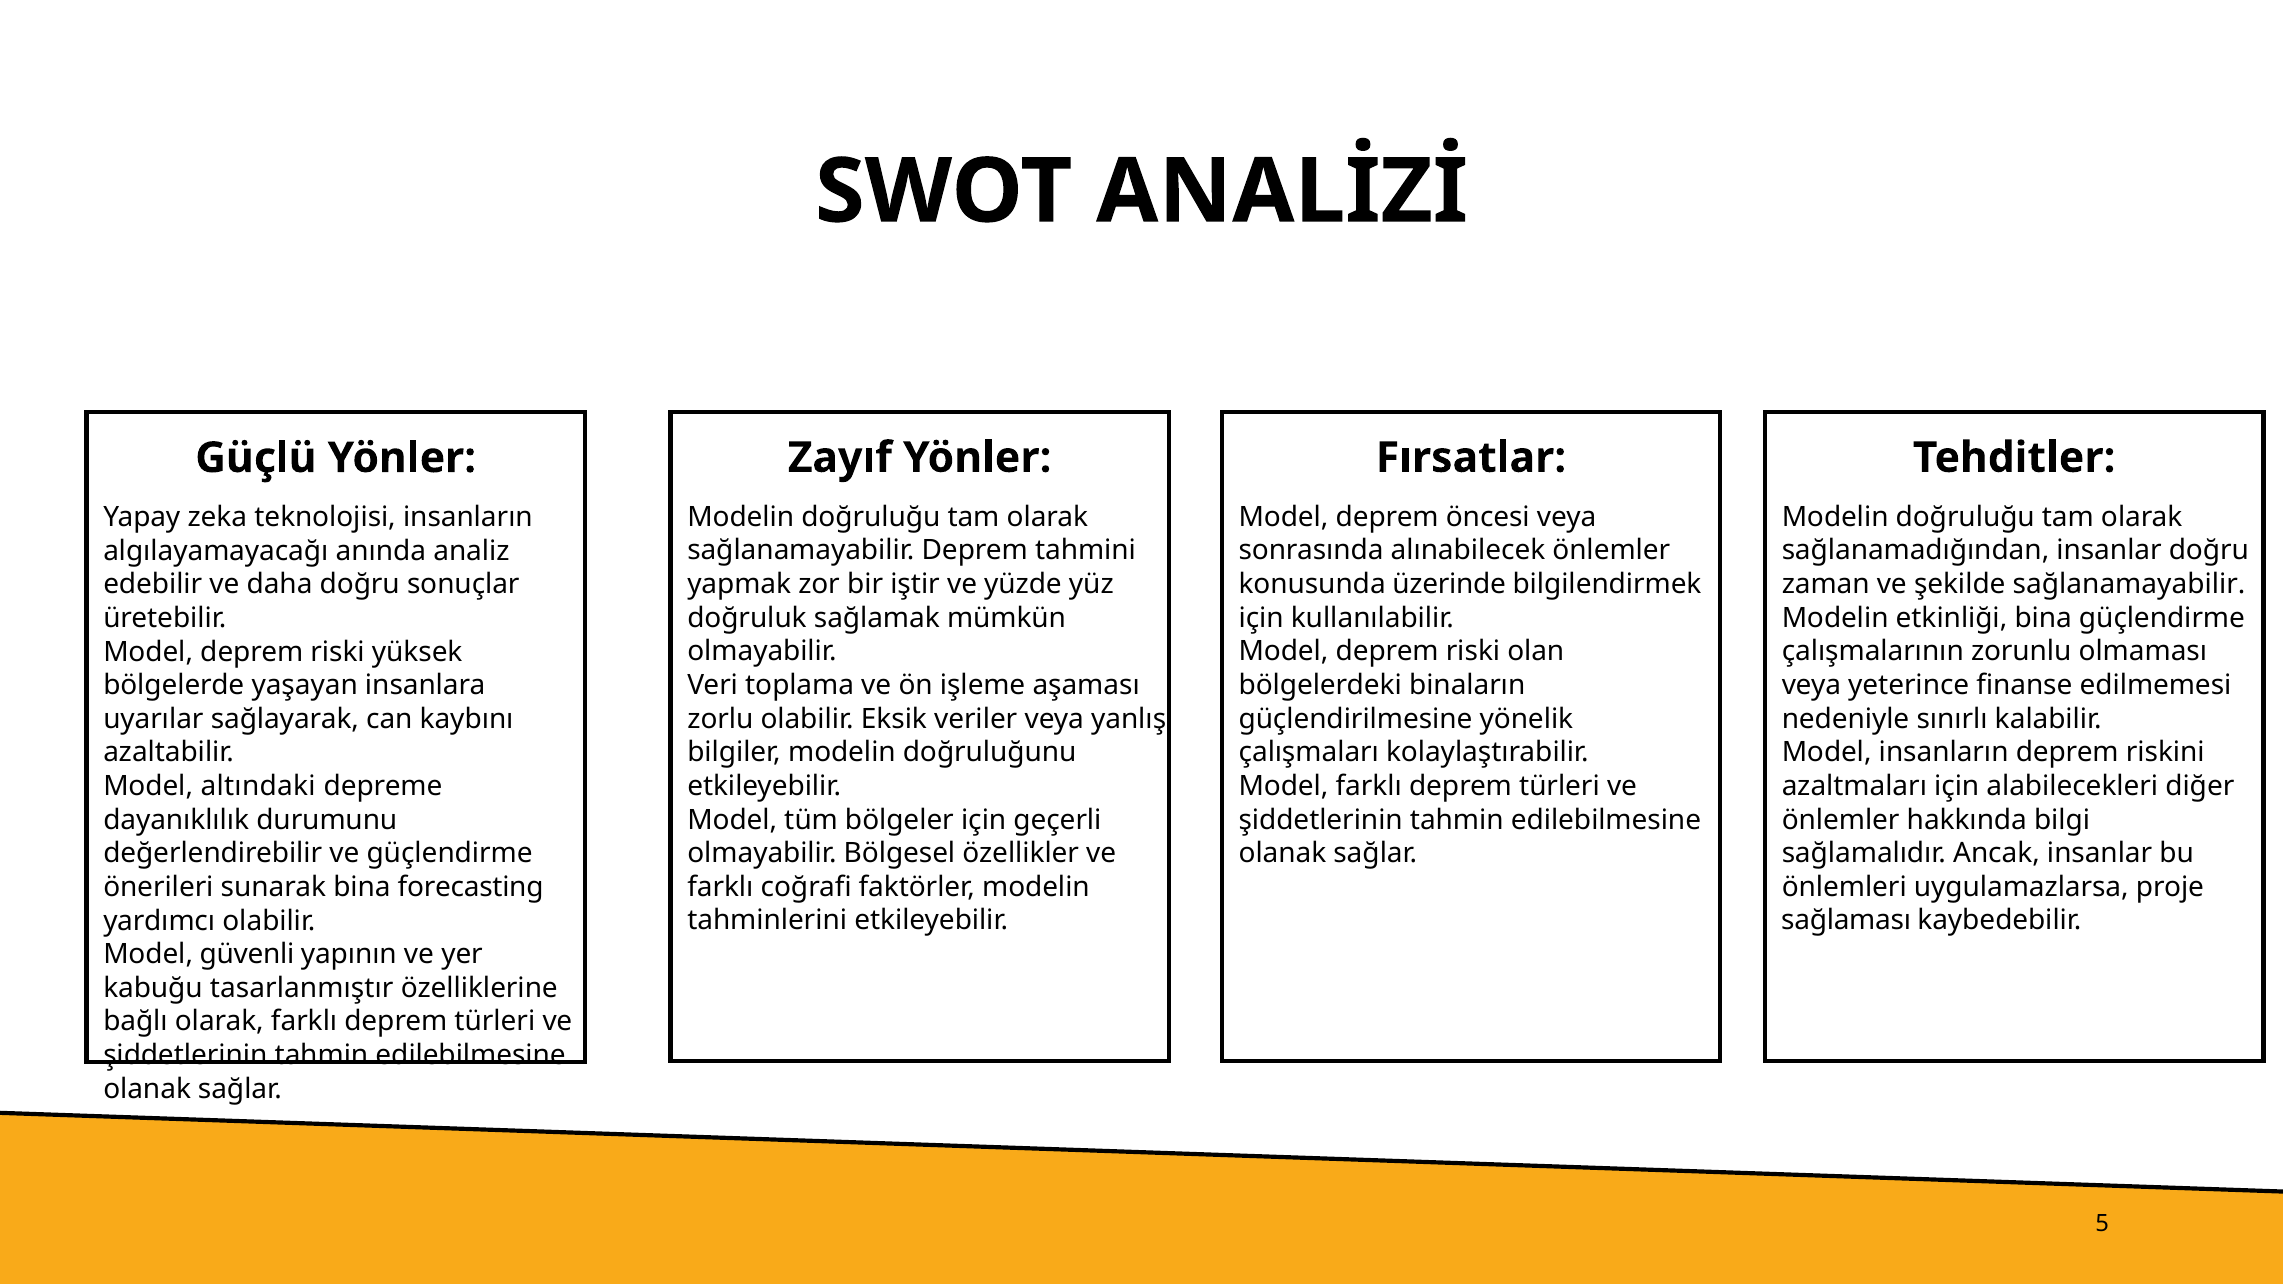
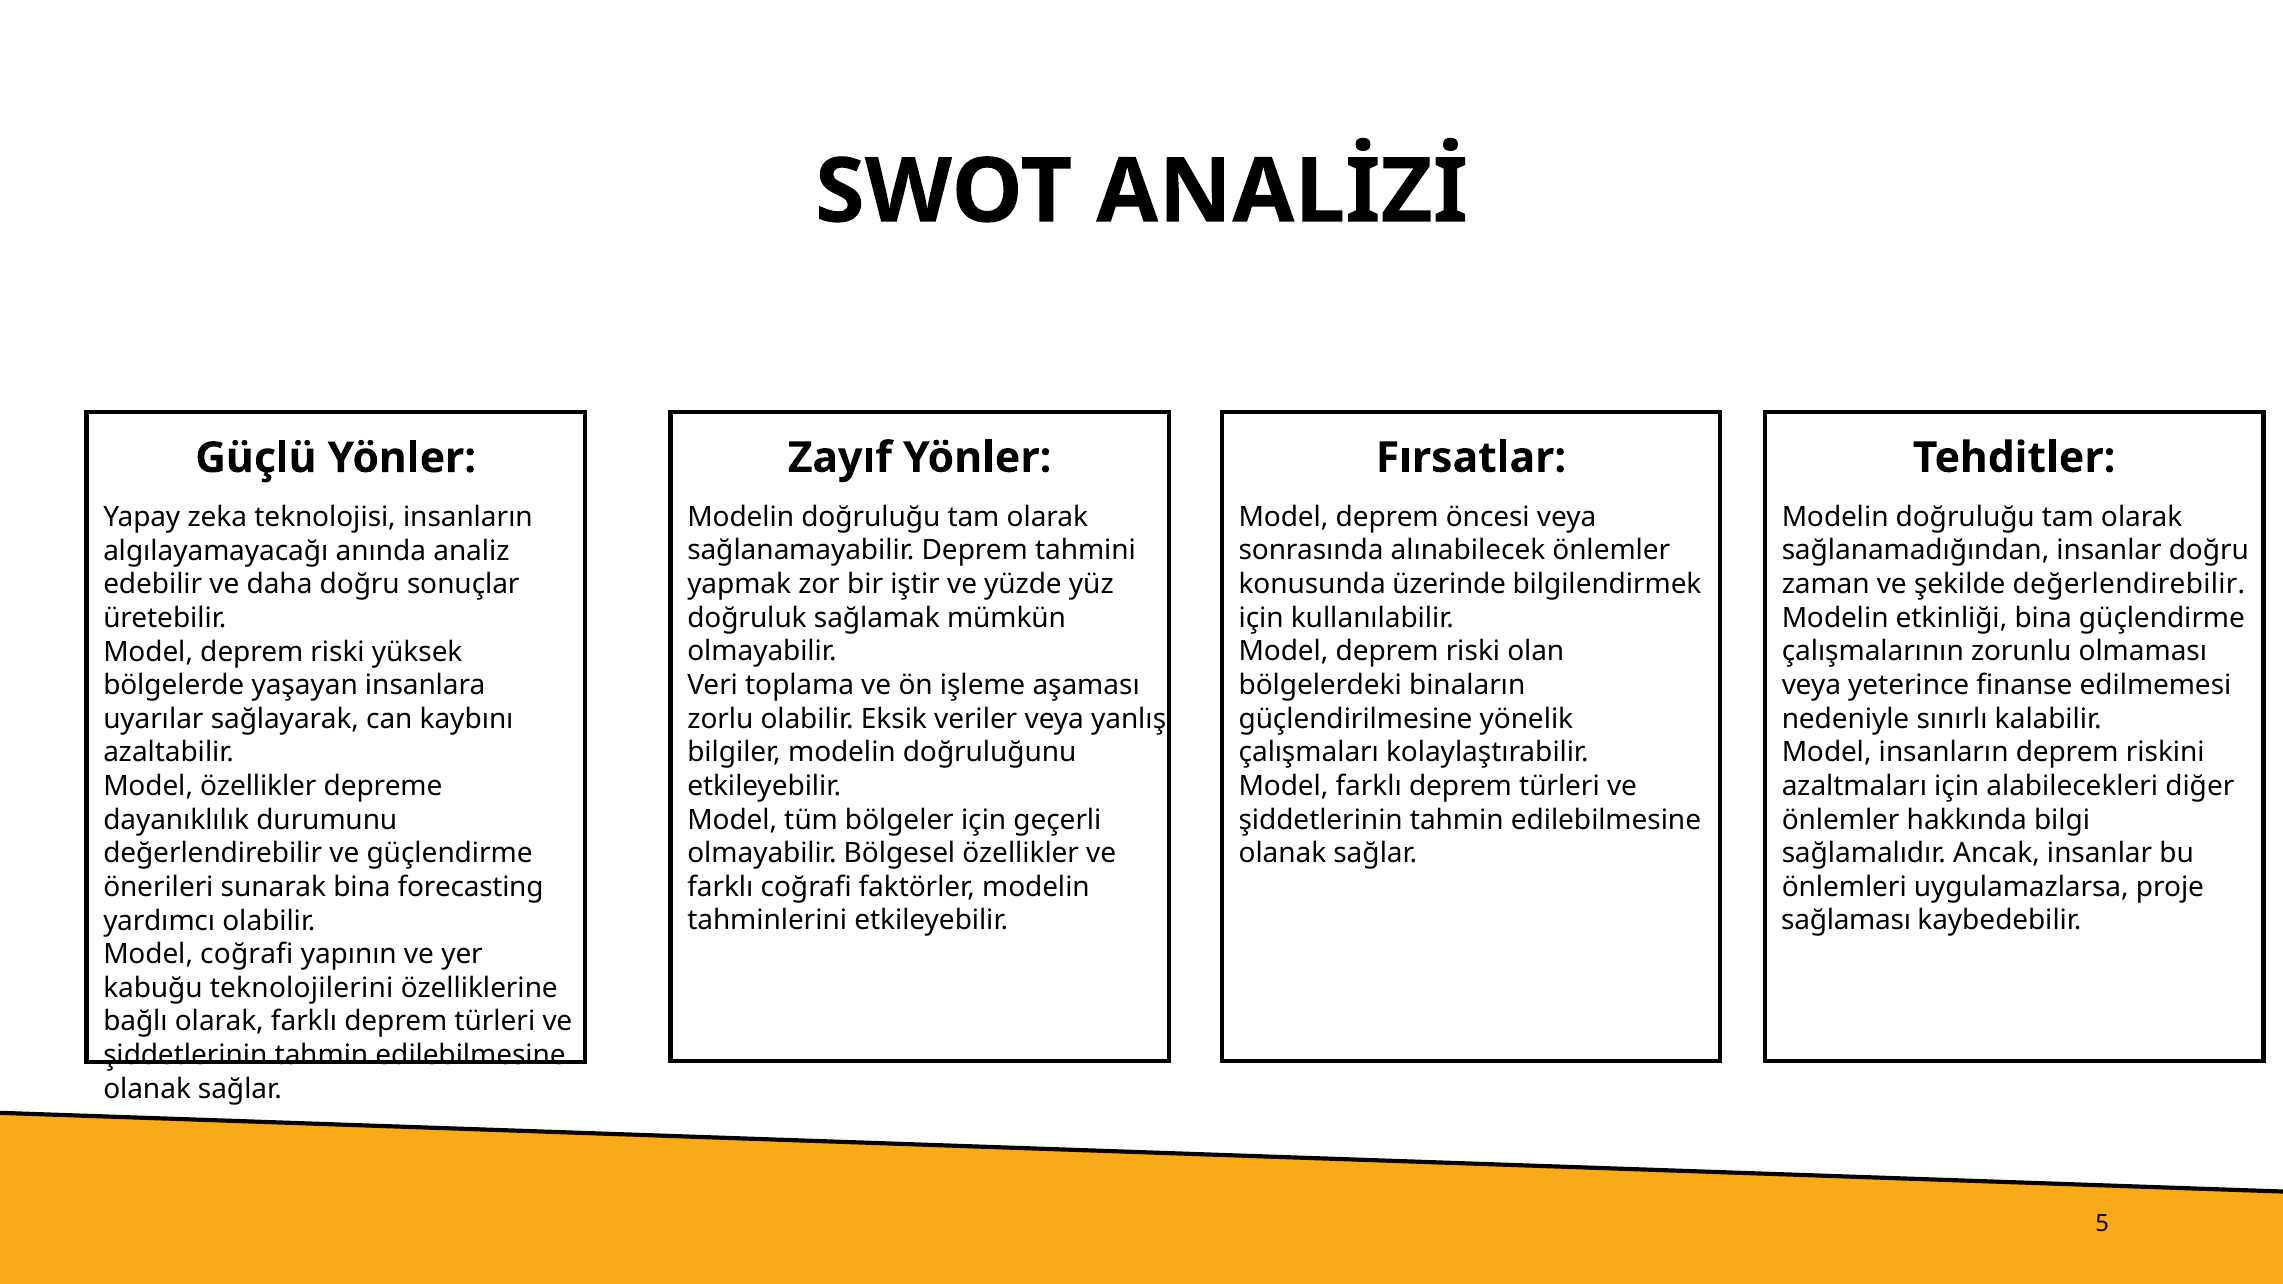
şekilde sağlanamayabilir: sağlanamayabilir -> değerlendirebilir
Model altındaki: altındaki -> özellikler
Model güvenli: güvenli -> coğrafi
tasarlanmıştır: tasarlanmıştır -> teknolojilerini
